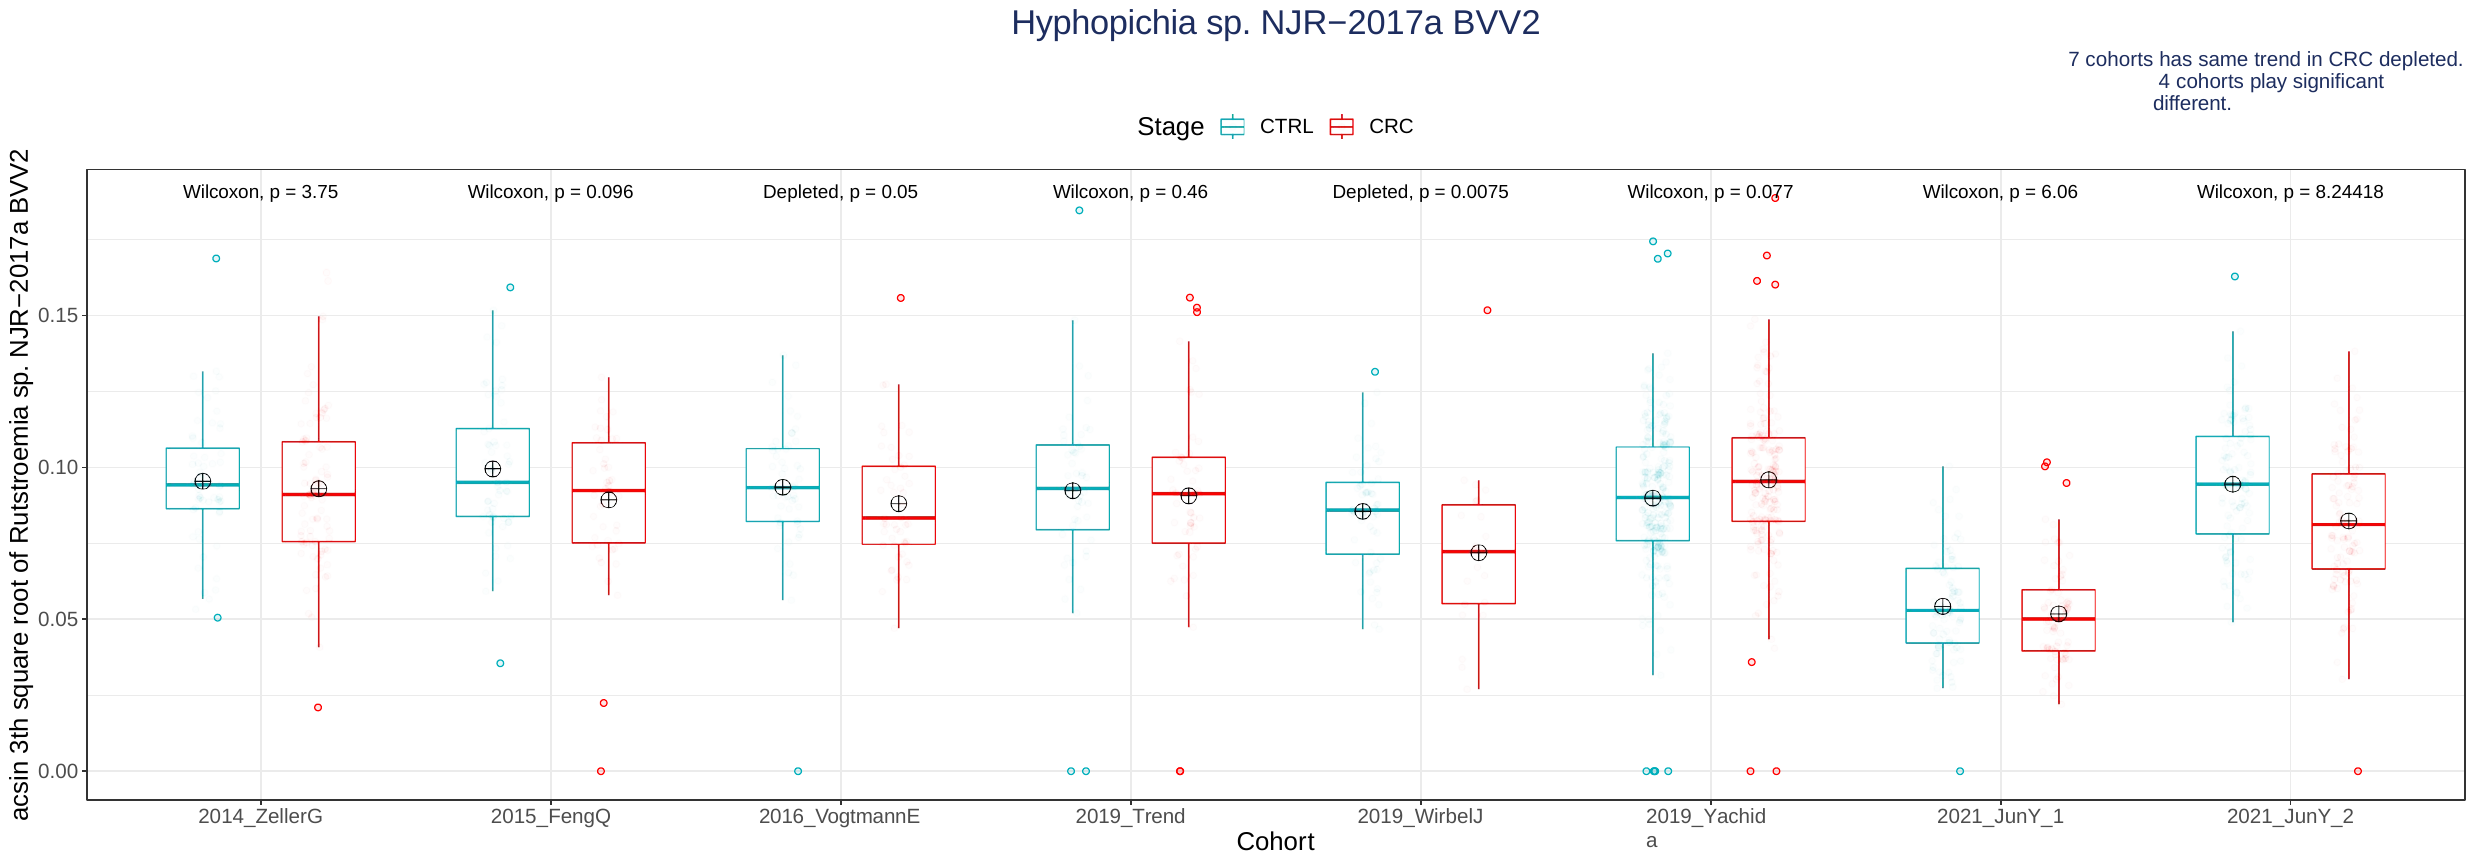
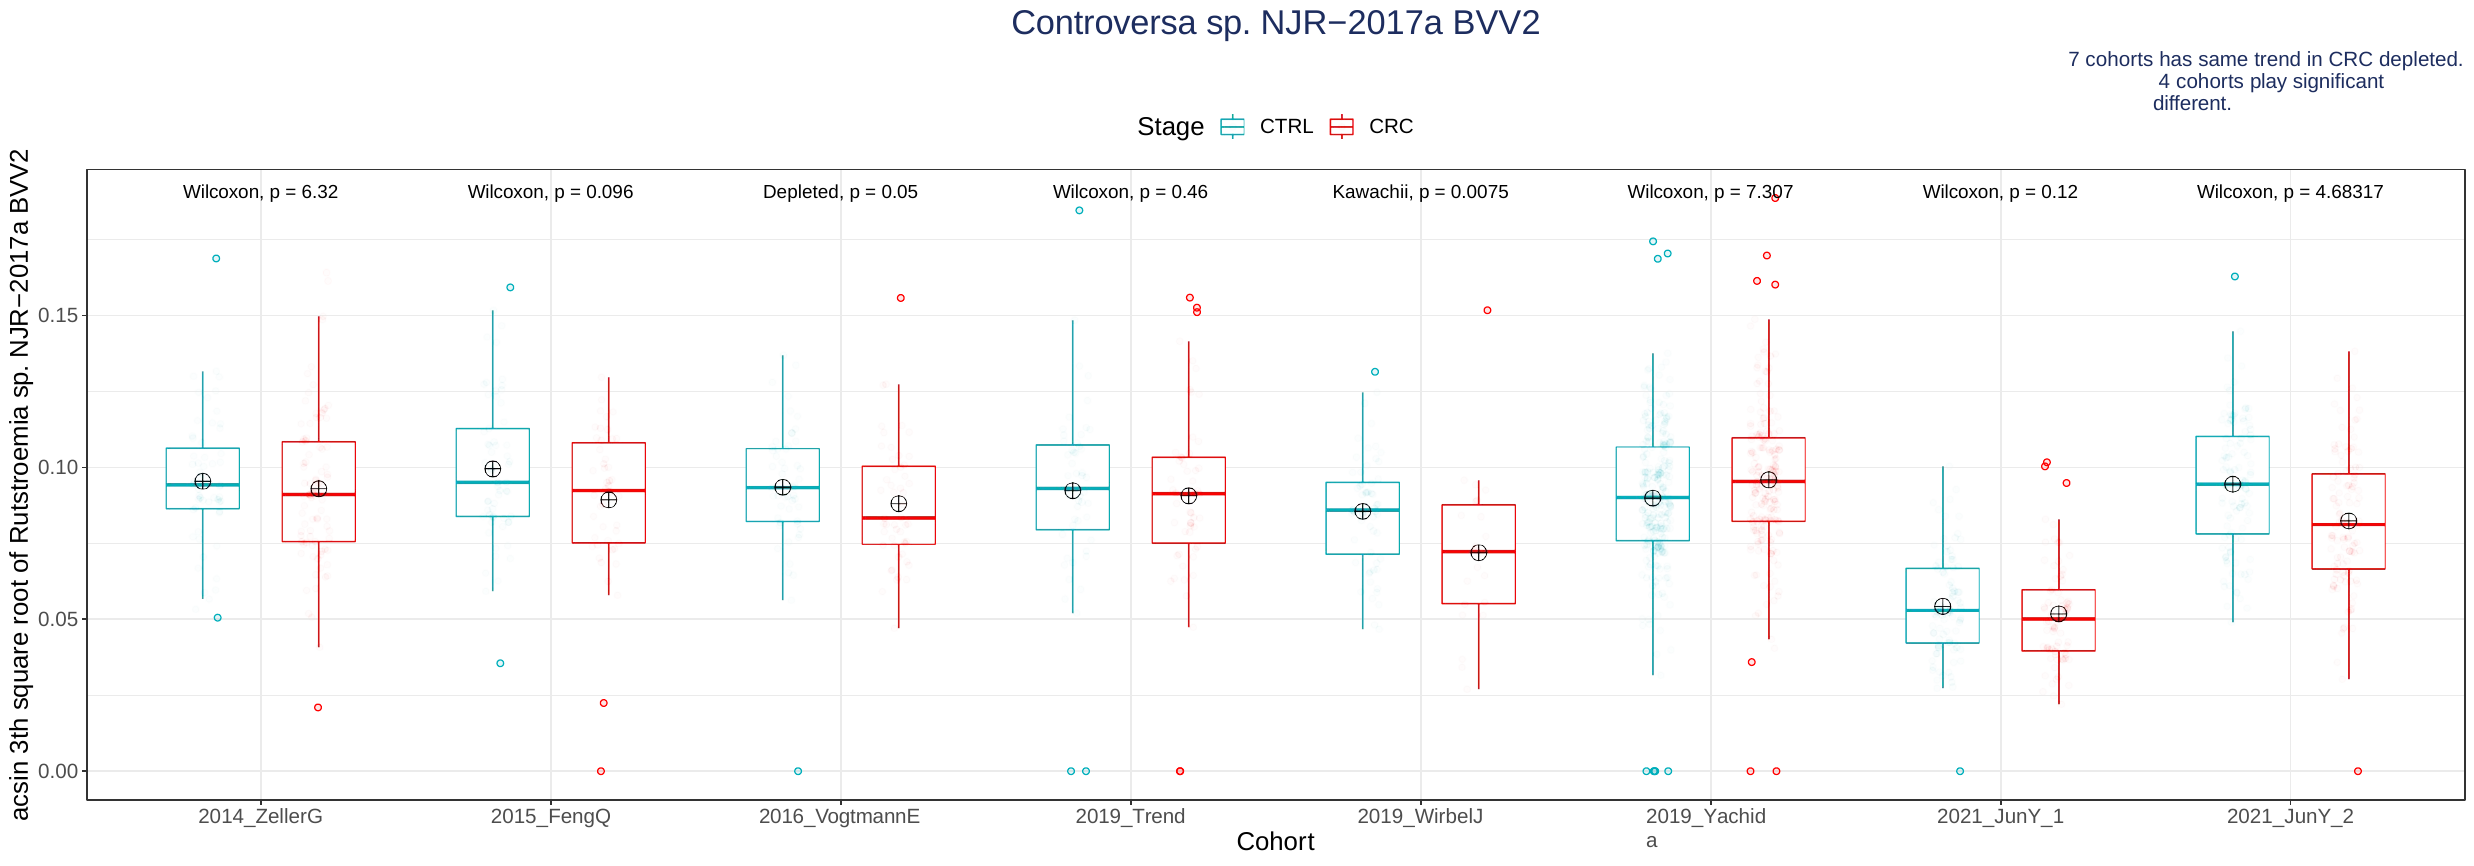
Hyphopichia: Hyphopichia -> Controversa
3.75: 3.75 -> 6.32
0.46 Depleted: Depleted -> Kawachii
0.077: 0.077 -> 7.307
6.06: 6.06 -> 0.12
8.24418: 8.24418 -> 4.68317
